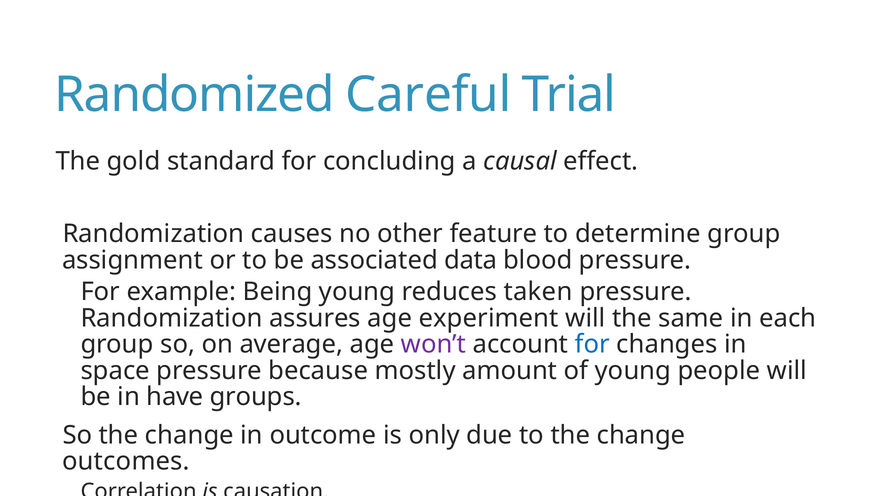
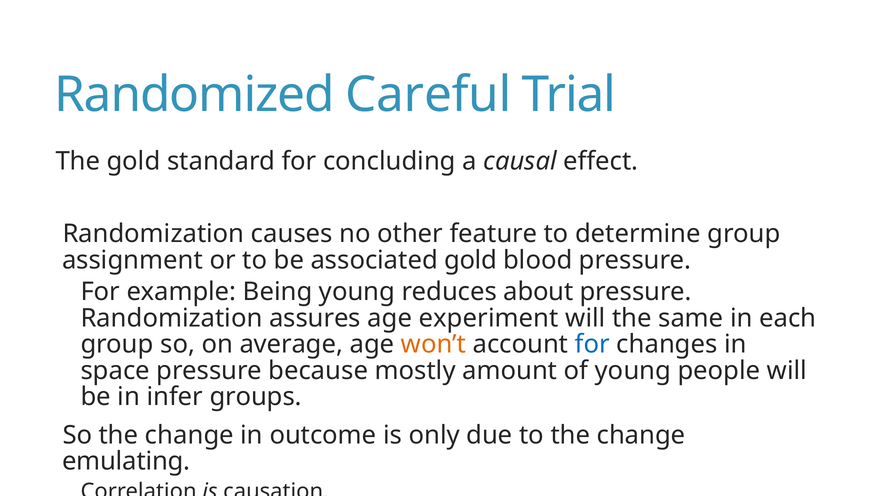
associated data: data -> gold
taken: taken -> about
won’t colour: purple -> orange
have: have -> infer
outcomes: outcomes -> emulating
